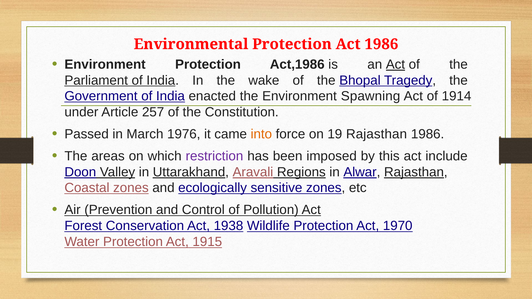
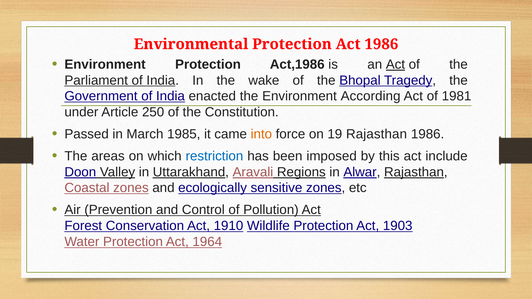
Spawning: Spawning -> According
1914: 1914 -> 1981
257: 257 -> 250
1976: 1976 -> 1985
restriction colour: purple -> blue
1938: 1938 -> 1910
1970: 1970 -> 1903
1915: 1915 -> 1964
